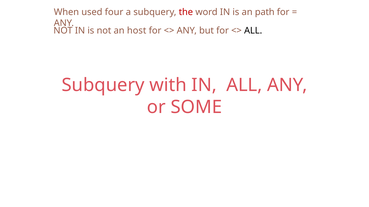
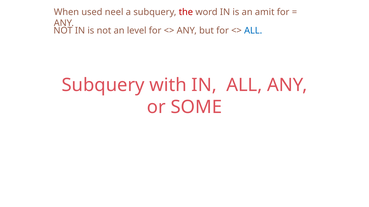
four: four -> neel
path: path -> amit
host: host -> level
ALL at (253, 31) colour: black -> blue
